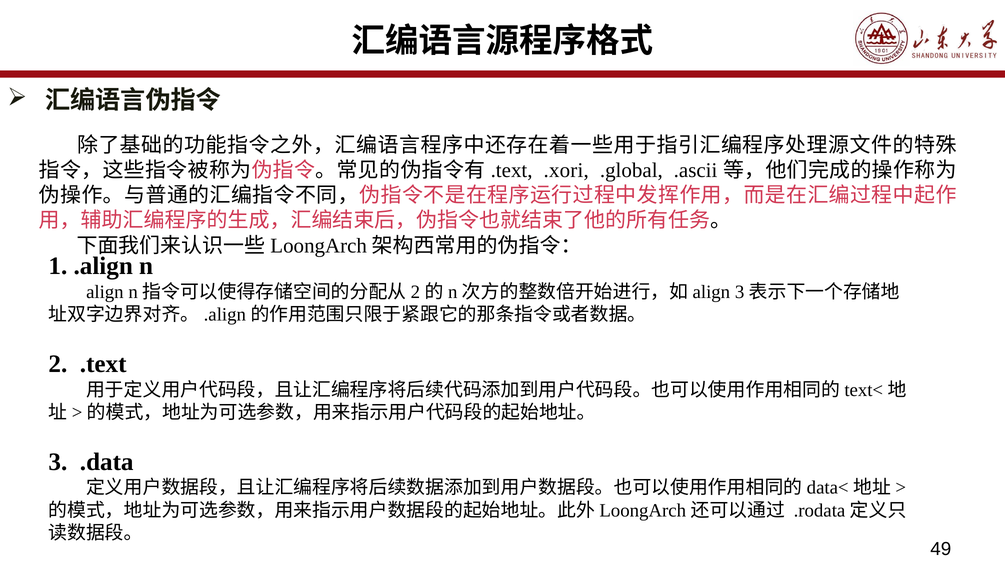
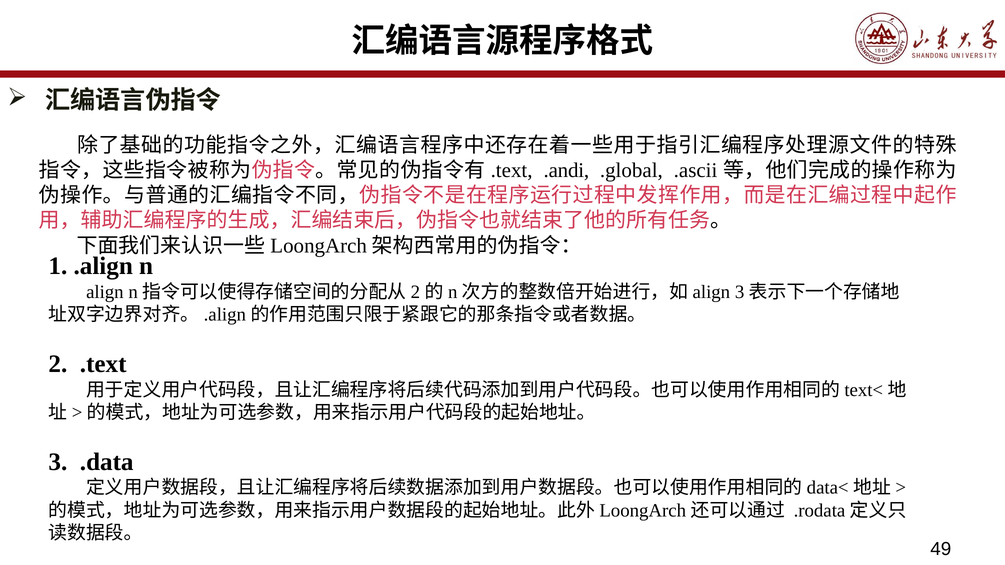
.xori: .xori -> .andi
